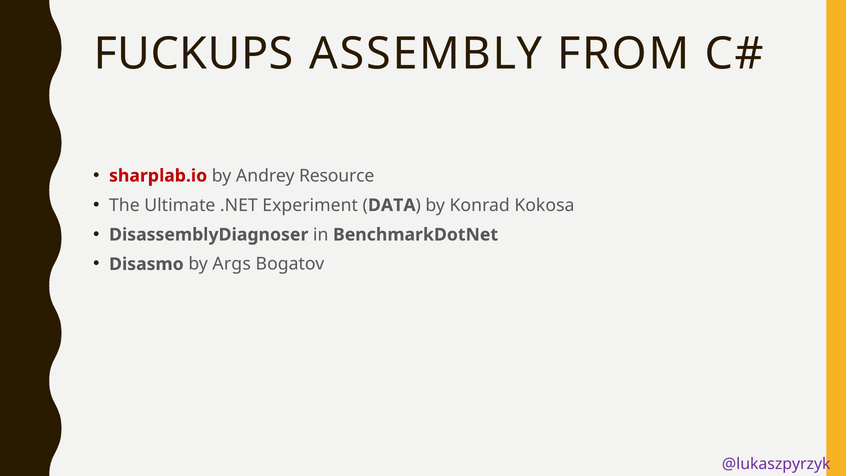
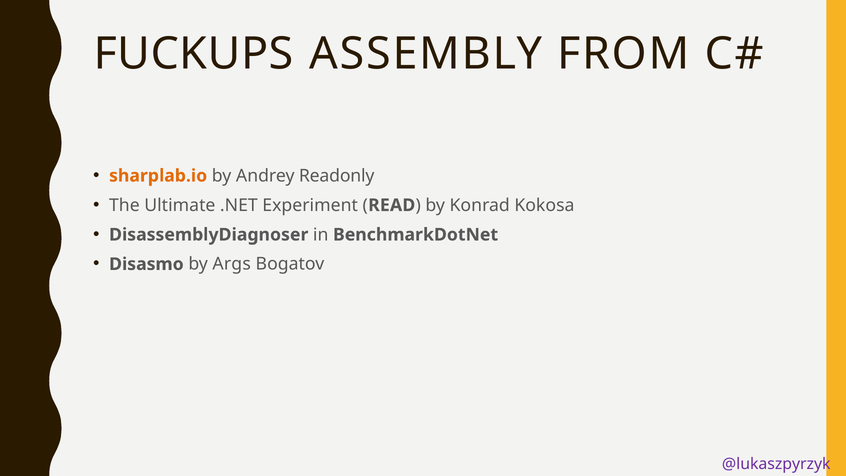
sharplab.io colour: red -> orange
Resource: Resource -> Readonly
DATA: DATA -> READ
